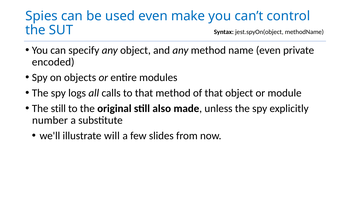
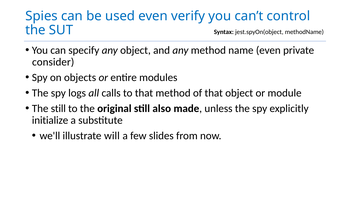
make: make -> verify
encoded: encoded -> consider
number: number -> initialize
